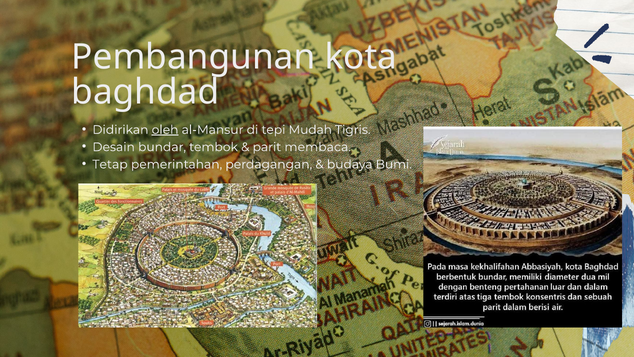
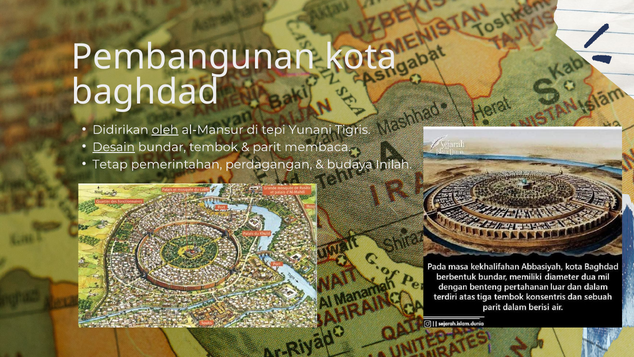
Mudah: Mudah -> Yunani
Desain underline: none -> present
Bumi: Bumi -> Inilah
